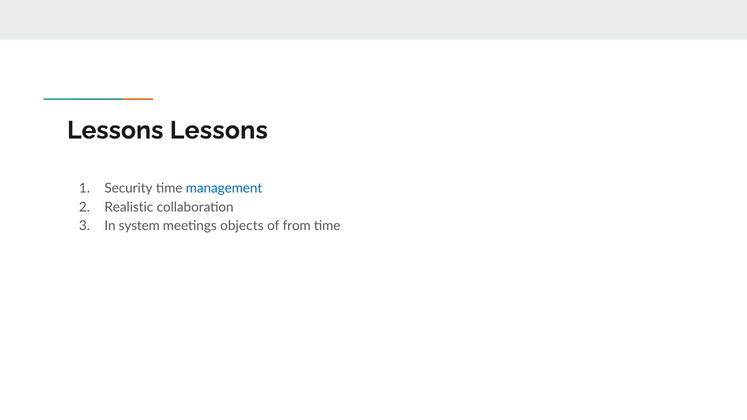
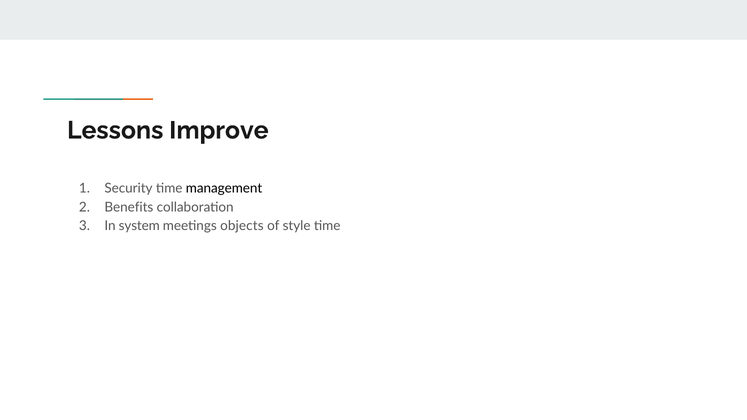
Lessons Lessons: Lessons -> Improve
management colour: blue -> black
Realistic: Realistic -> Benefits
from: from -> style
